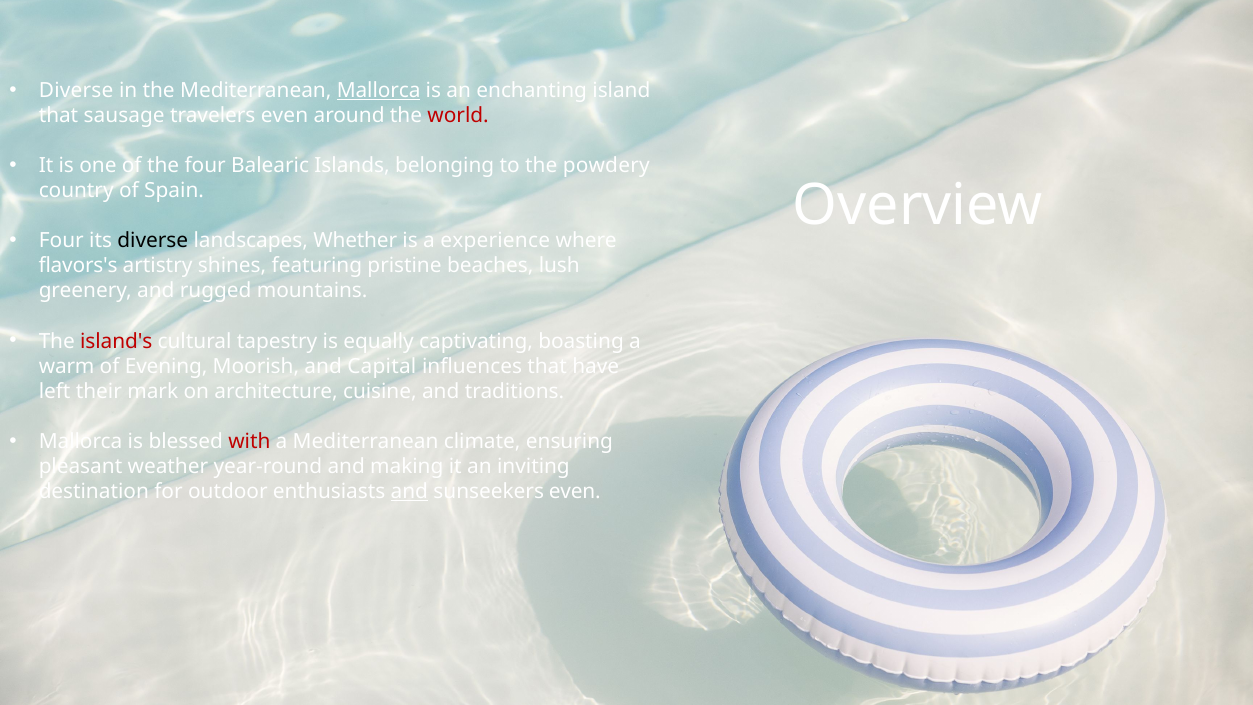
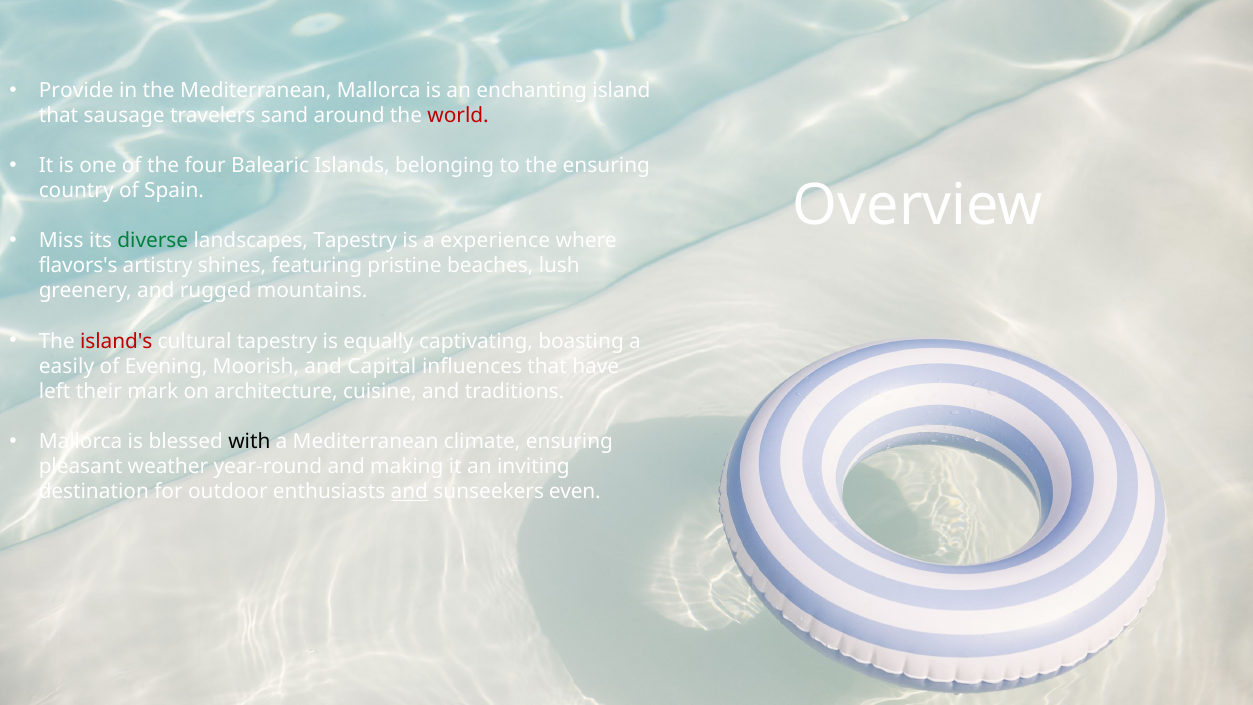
Diverse at (76, 91): Diverse -> Provide
Mallorca at (379, 91) underline: present -> none
travelers even: even -> sand
the powdery: powdery -> ensuring
Four at (61, 241): Four -> Miss
diverse at (153, 241) colour: black -> green
landscapes Whether: Whether -> Tapestry
warm: warm -> easily
with colour: red -> black
